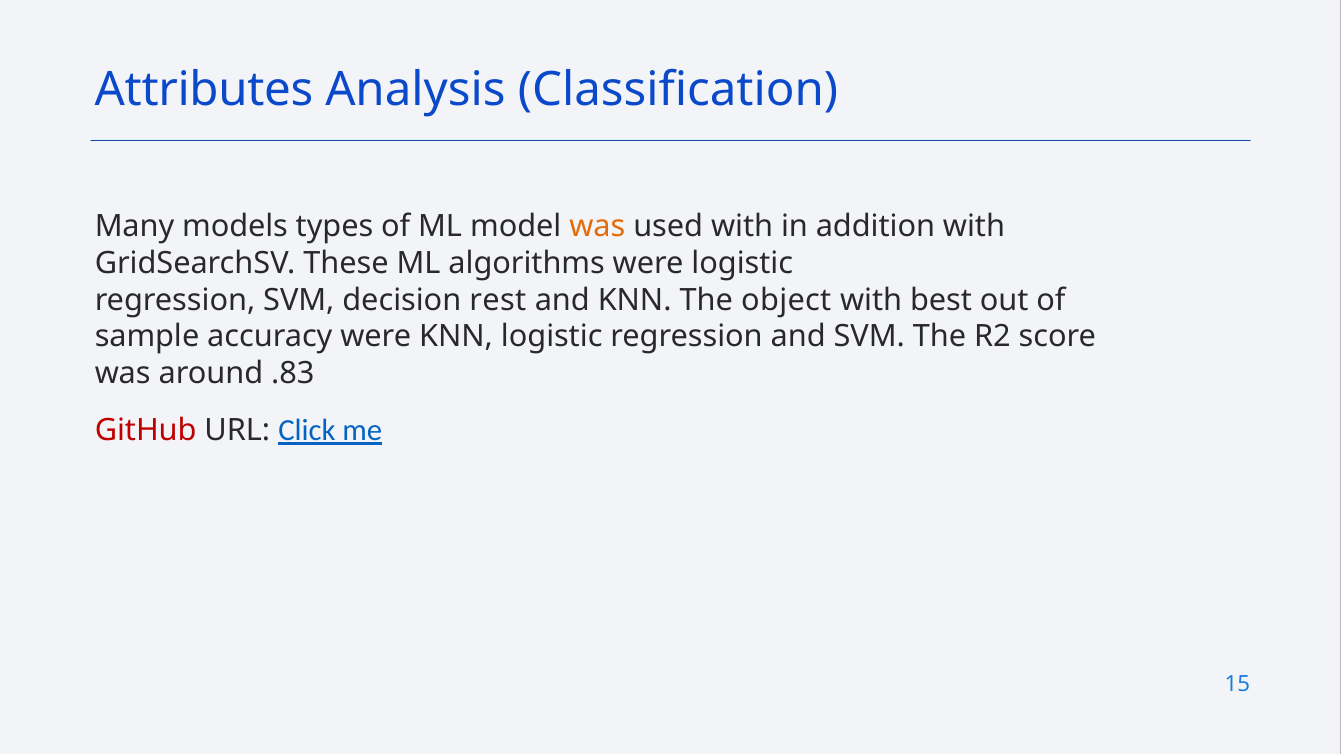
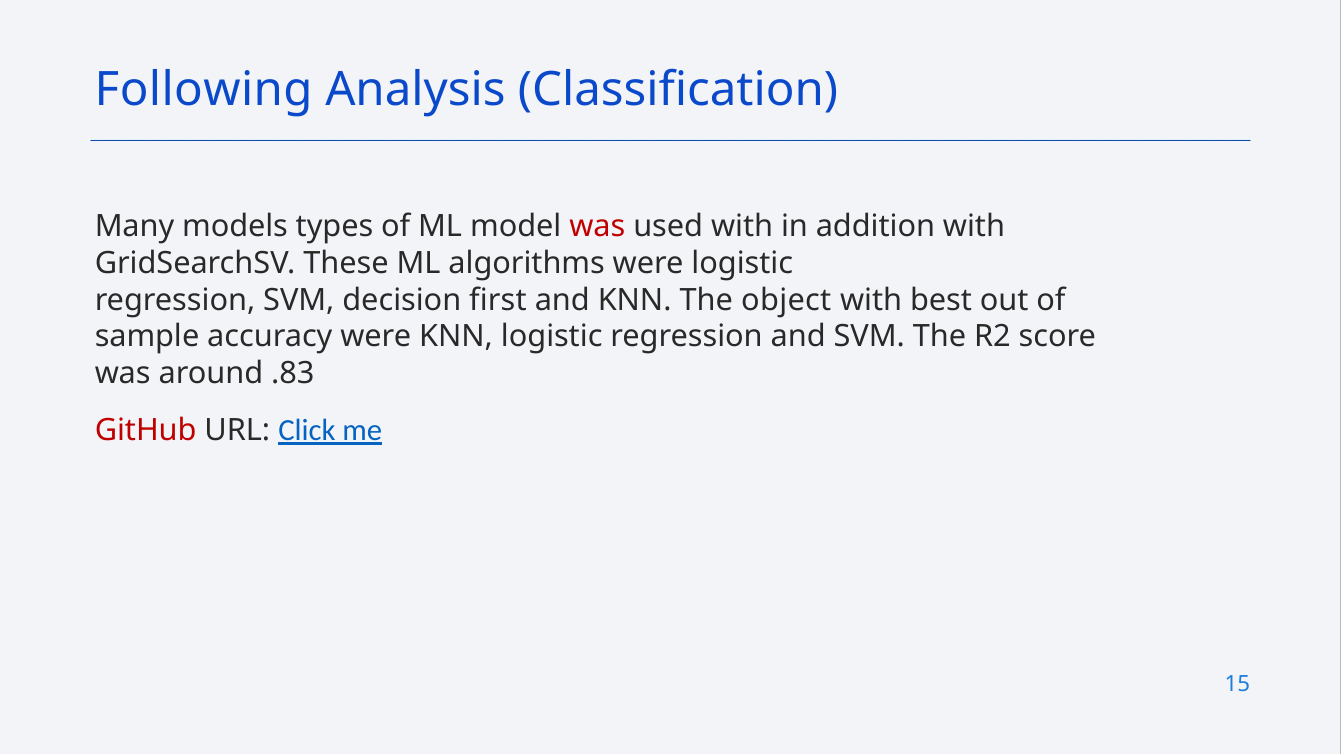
Attributes: Attributes -> Following
was at (597, 226) colour: orange -> red
rest: rest -> first
